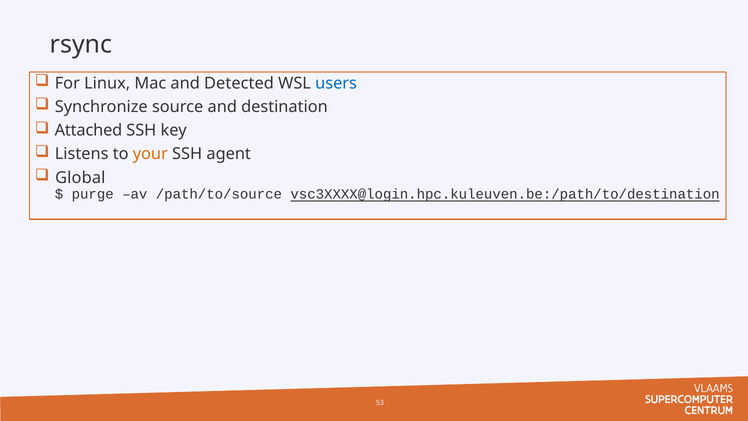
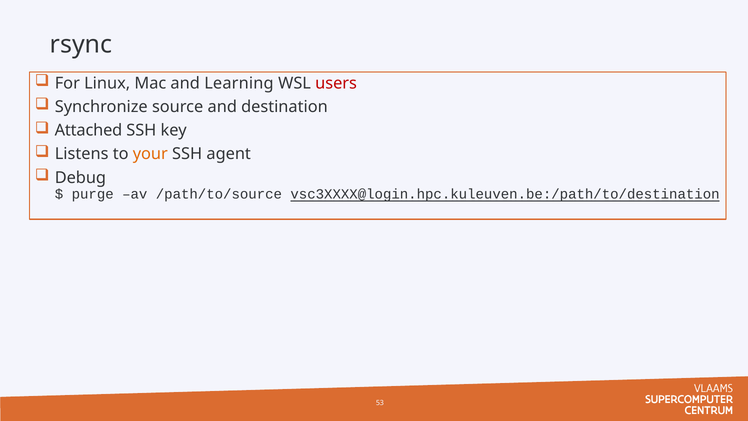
Detected: Detected -> Learning
users colour: blue -> red
Global: Global -> Debug
